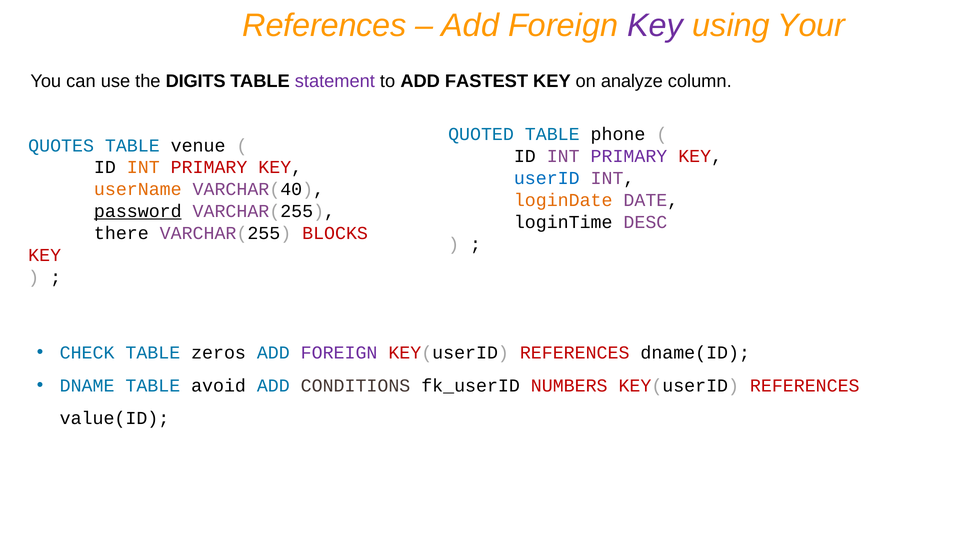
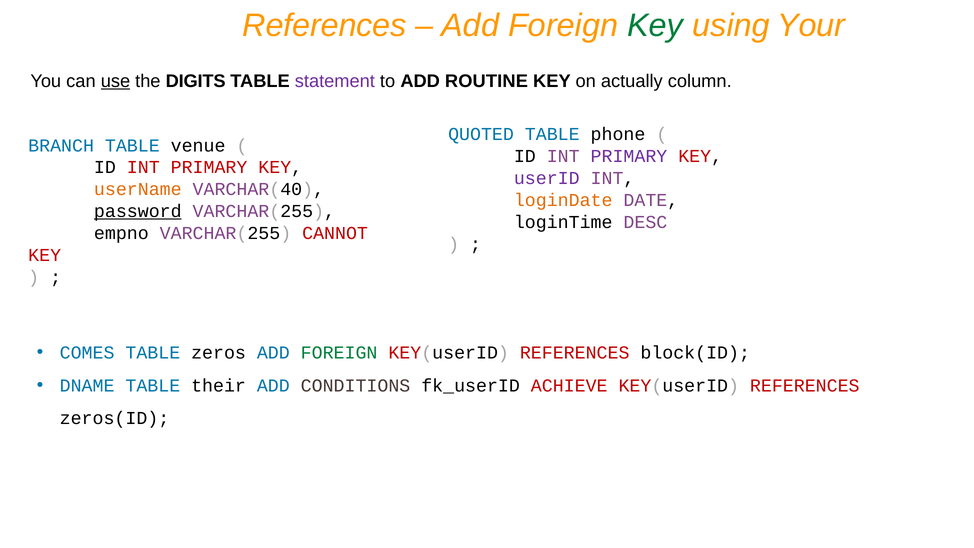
Key at (655, 25) colour: purple -> green
use underline: none -> present
FASTEST: FASTEST -> ROUTINE
analyze: analyze -> actually
QUOTES: QUOTES -> BRANCH
INT at (143, 167) colour: orange -> red
userID colour: blue -> purple
there: there -> empno
BLOCKS: BLOCKS -> CANNOT
CHECK: CHECK -> COMES
FOREIGN at (339, 353) colour: purple -> green
dname(ID: dname(ID -> block(ID
avoid: avoid -> their
NUMBERS: NUMBERS -> ACHIEVE
value(ID: value(ID -> zeros(ID
